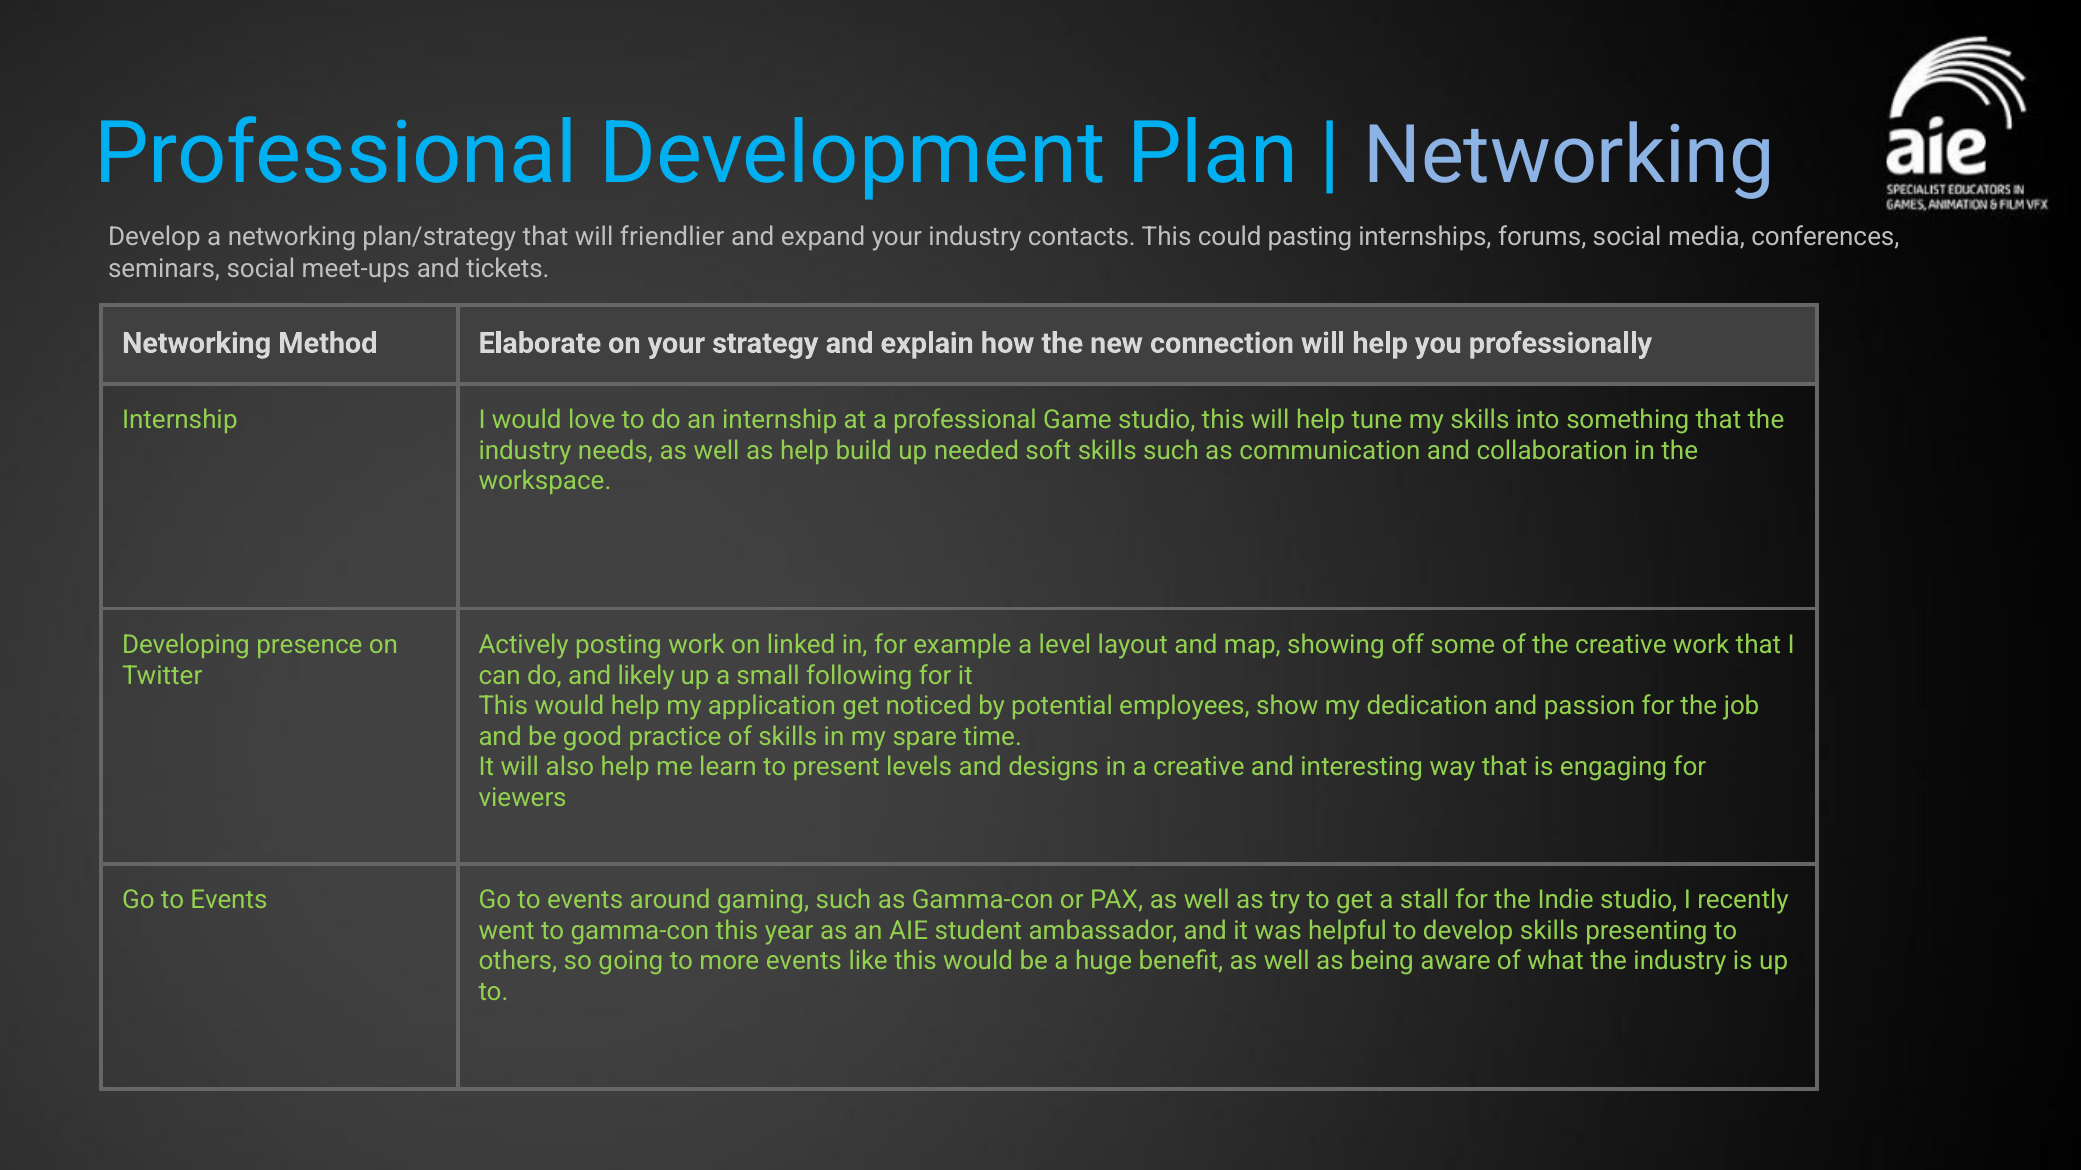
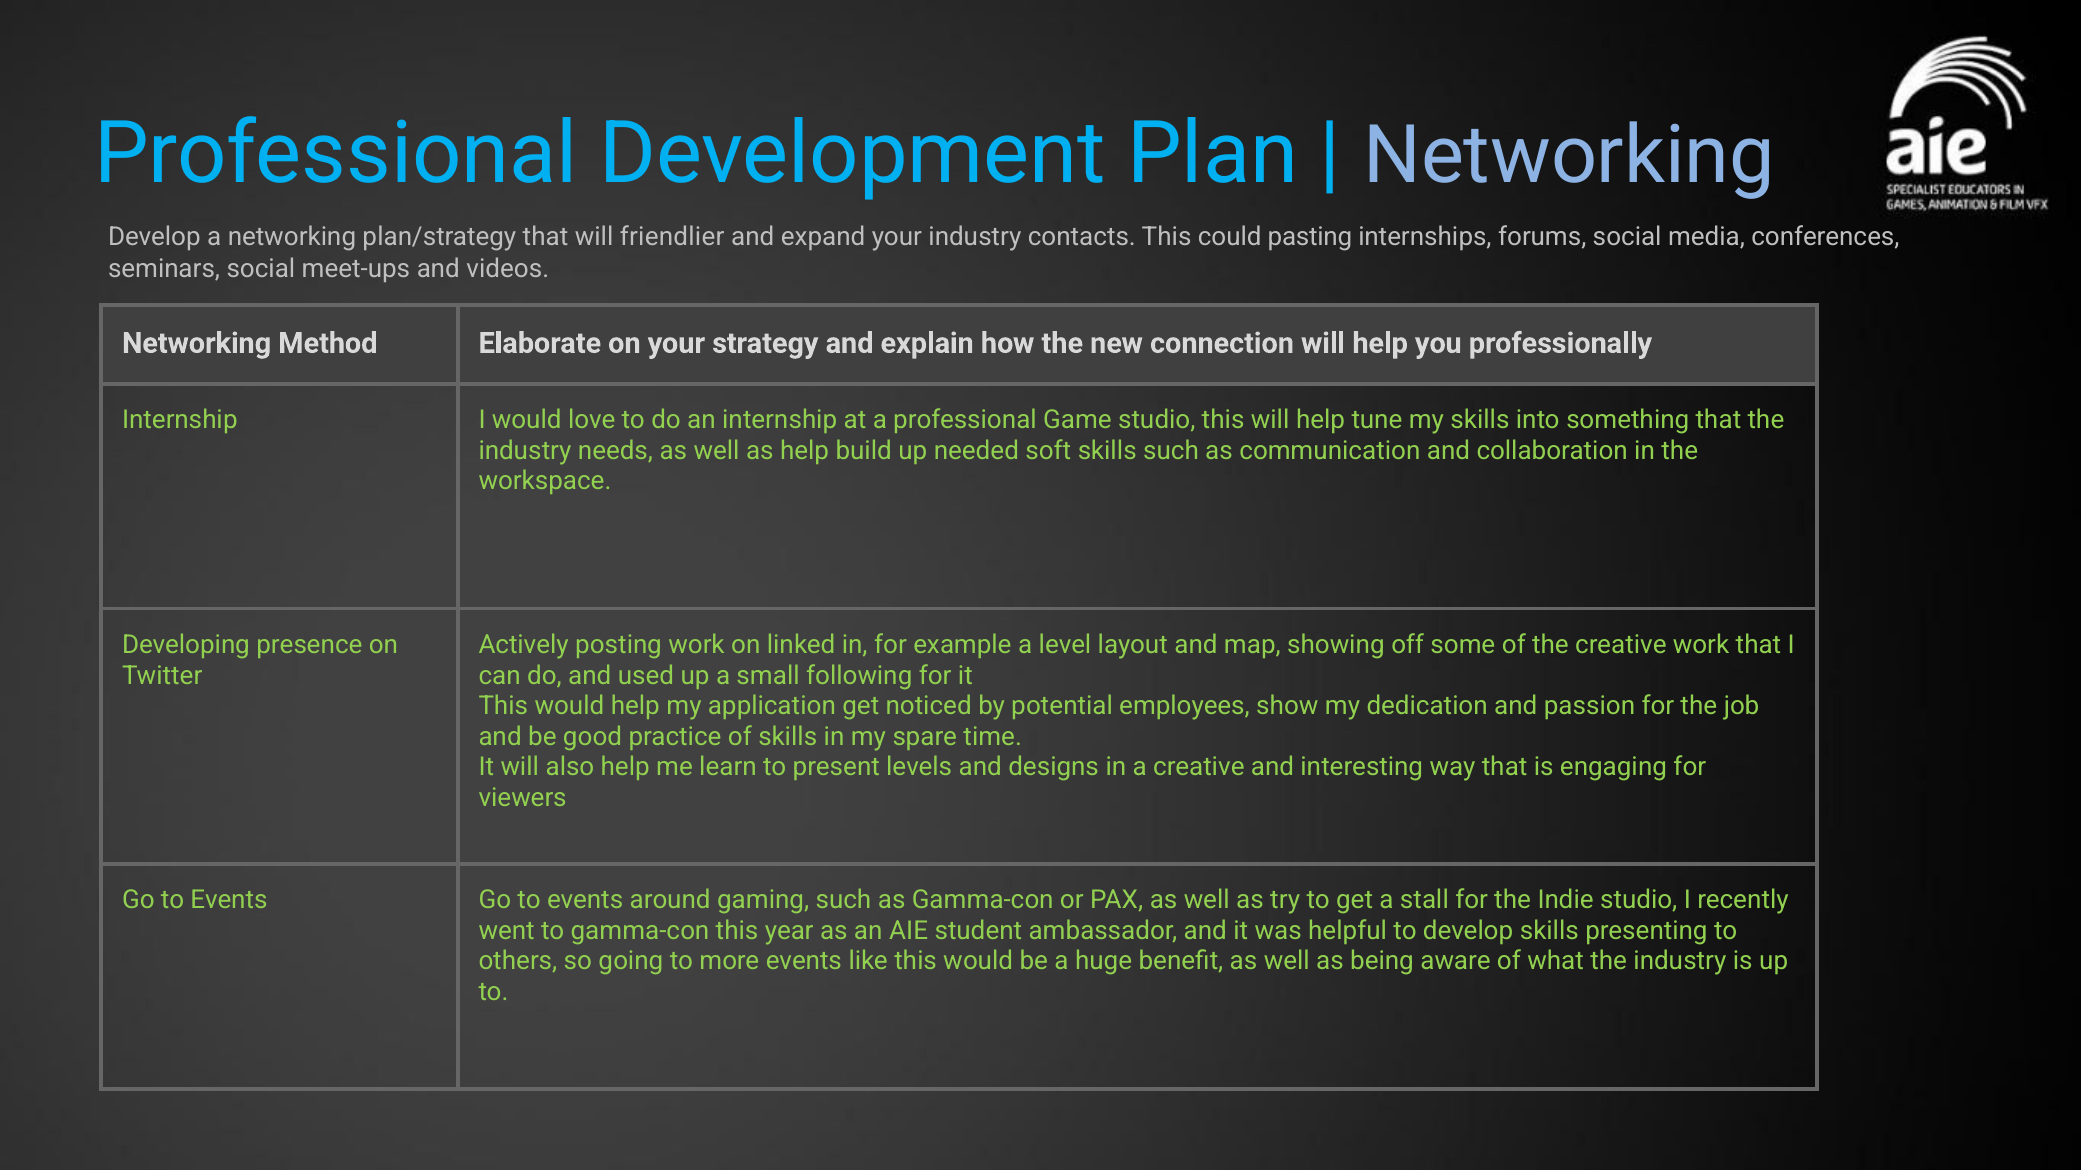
tickets: tickets -> videos
likely: likely -> used
